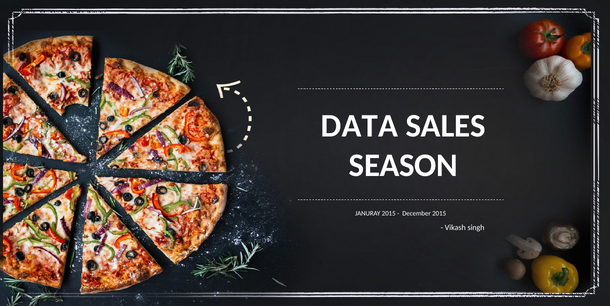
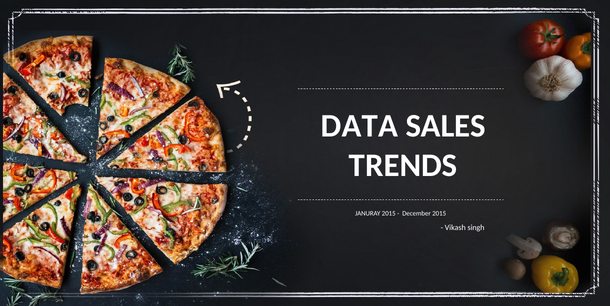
SEASON: SEASON -> TRENDS
